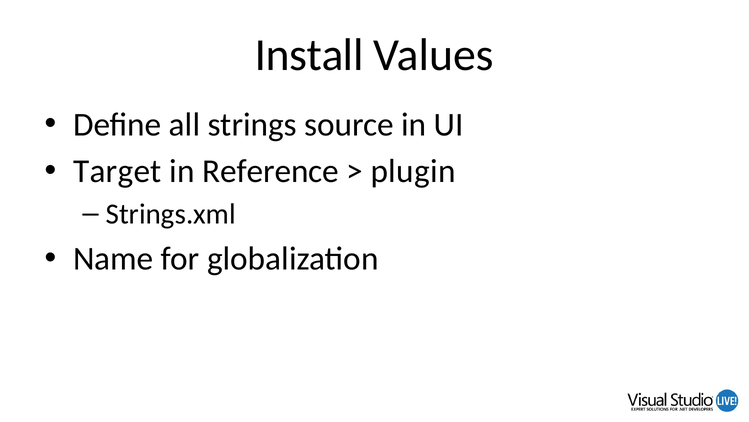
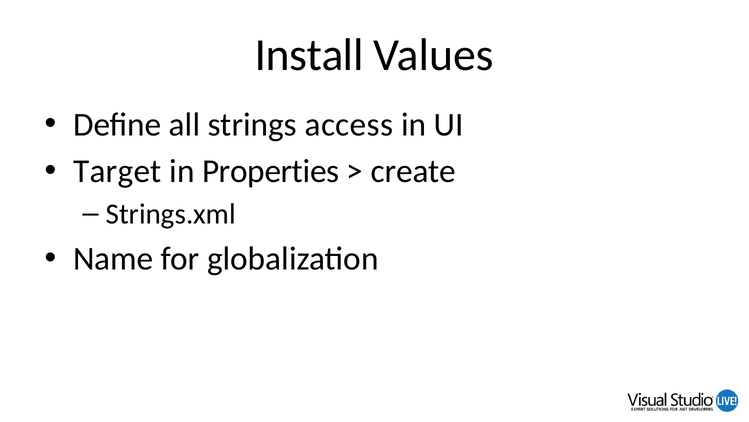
source: source -> access
Reference: Reference -> Properties
plugin: plugin -> create
